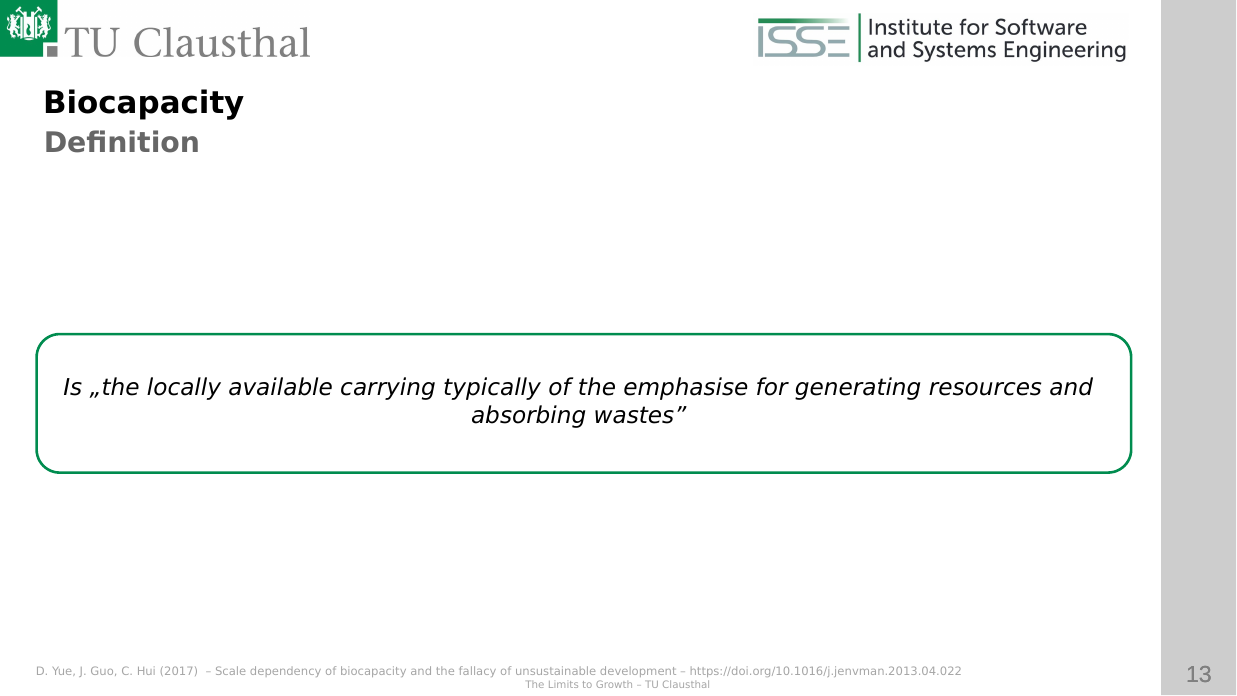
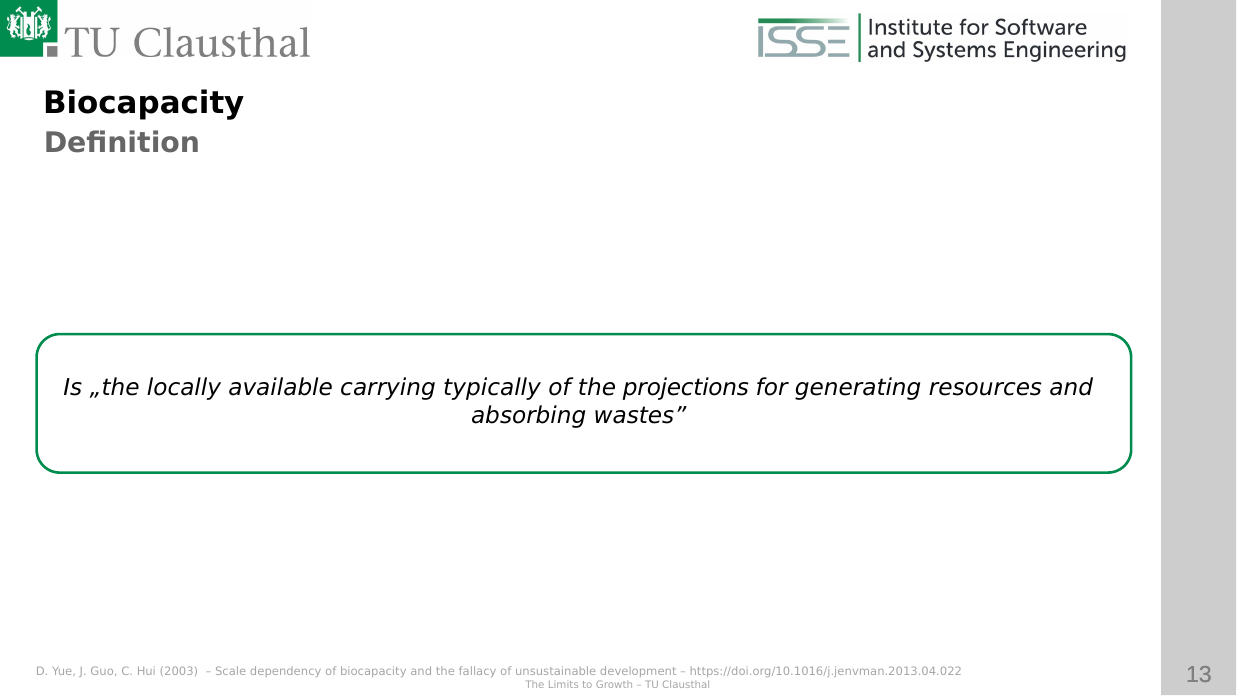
emphasise: emphasise -> projections
2017: 2017 -> 2003
